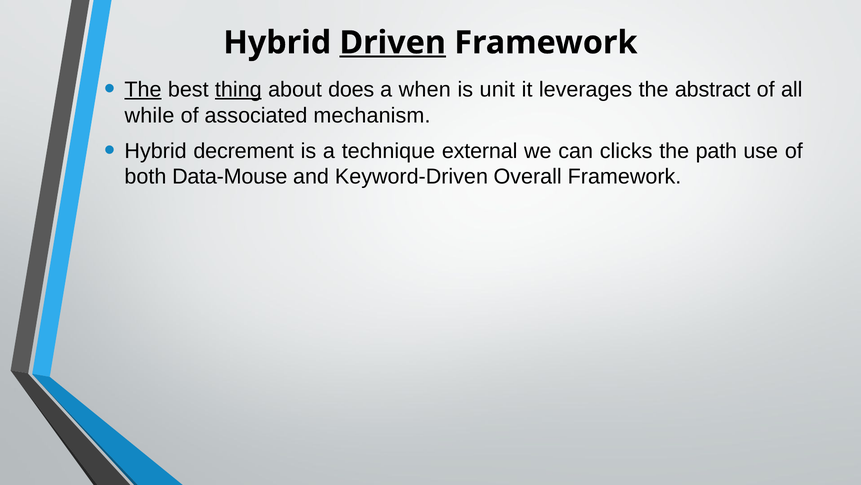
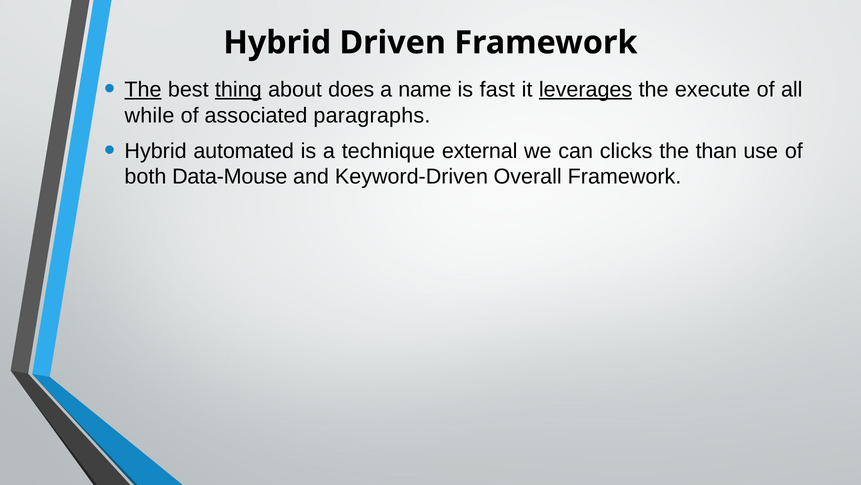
Driven underline: present -> none
when: when -> name
unit: unit -> fast
leverages underline: none -> present
abstract: abstract -> execute
mechanism: mechanism -> paragraphs
decrement: decrement -> automated
path: path -> than
